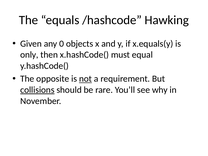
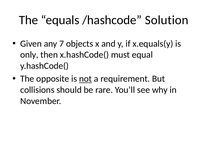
Hawking: Hawking -> Solution
0: 0 -> 7
collisions underline: present -> none
